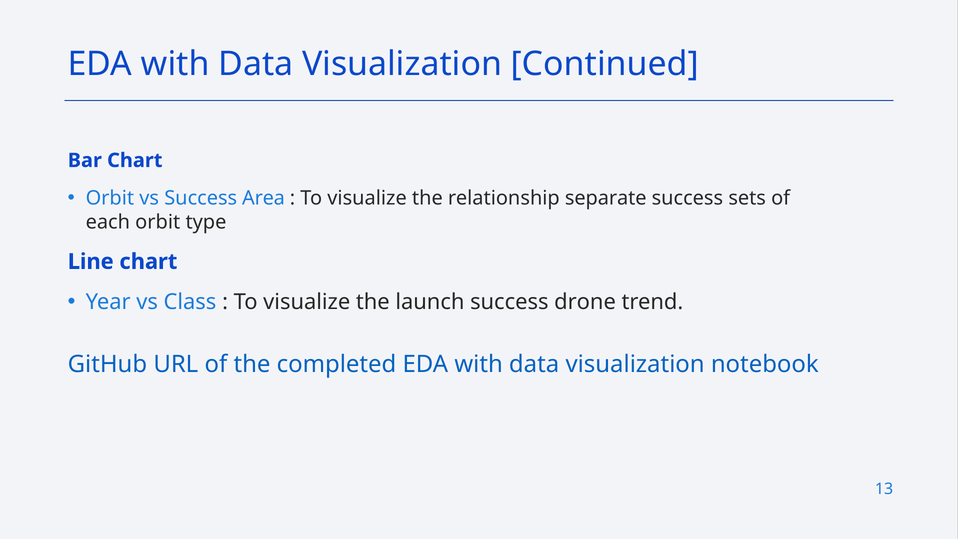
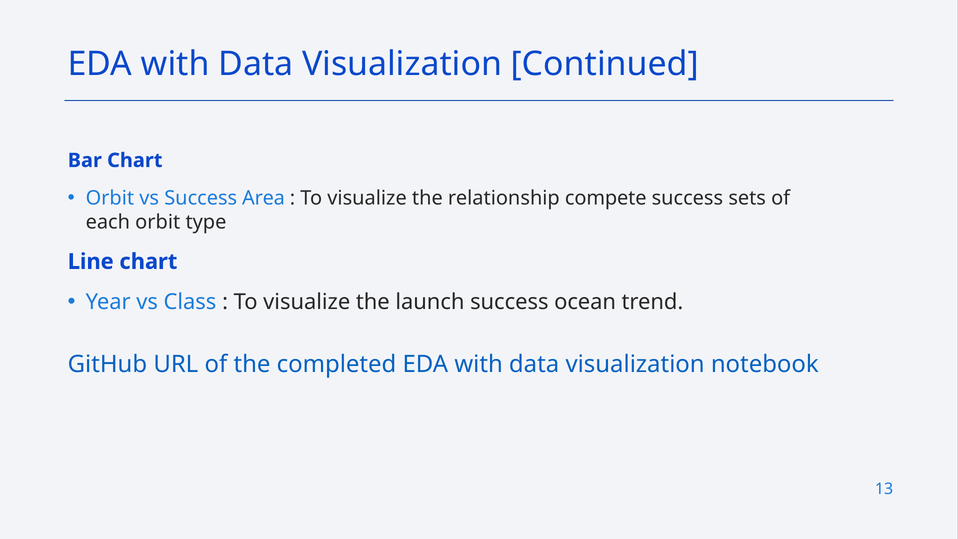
separate: separate -> compete
drone: drone -> ocean
